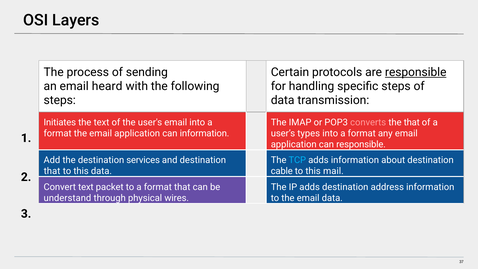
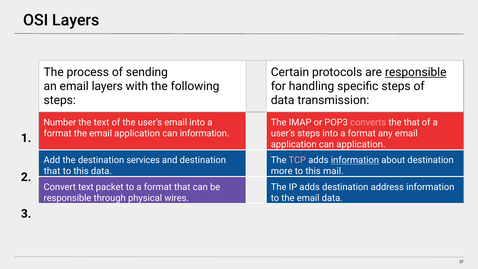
email heard: heard -> layers
Initiates: Initiates -> Number
user’s types: types -> steps
can responsible: responsible -> application
TCP colour: light blue -> pink
information at (355, 160) underline: none -> present
cable: cable -> more
understand at (67, 198): understand -> responsible
